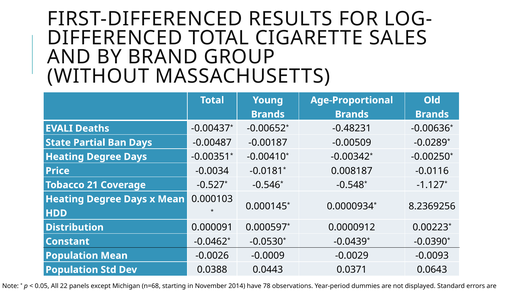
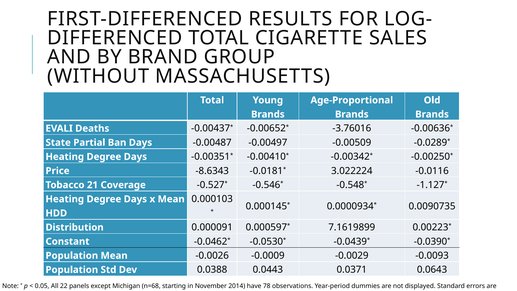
-0.48231: -0.48231 -> -3.76016
-0.00187: -0.00187 -> -0.00497
-0.0034: -0.0034 -> -8.6343
0.008187: 0.008187 -> 3.022224
8.2369256: 8.2369256 -> 0.0090735
0.0000912: 0.0000912 -> 7.1619899
